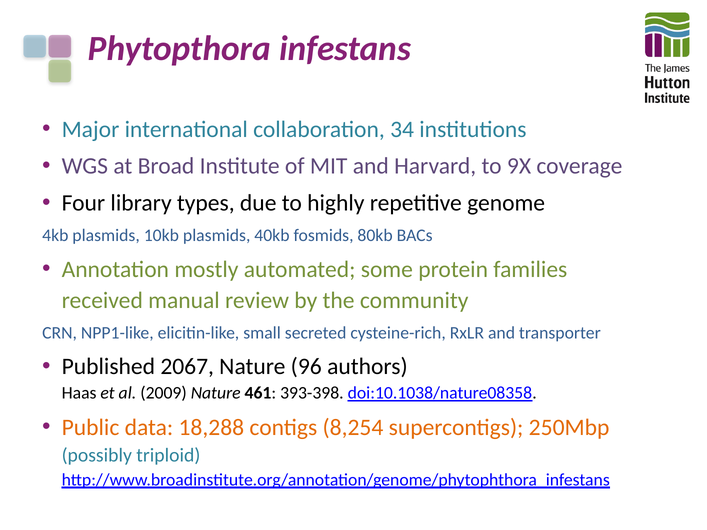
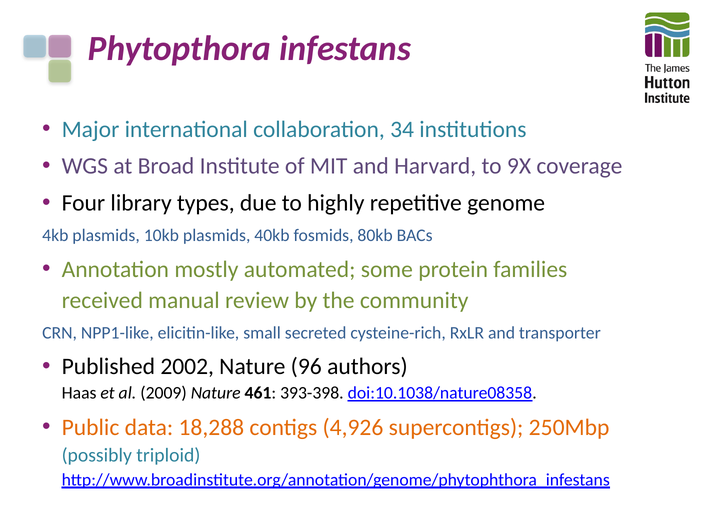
2067: 2067 -> 2002
8,254: 8,254 -> 4,926
